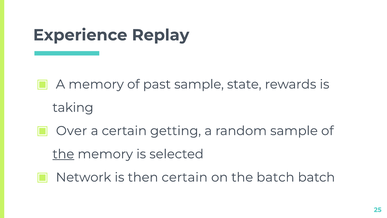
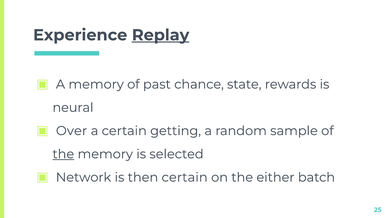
Replay underline: none -> present
past sample: sample -> chance
taking: taking -> neural
the batch: batch -> either
